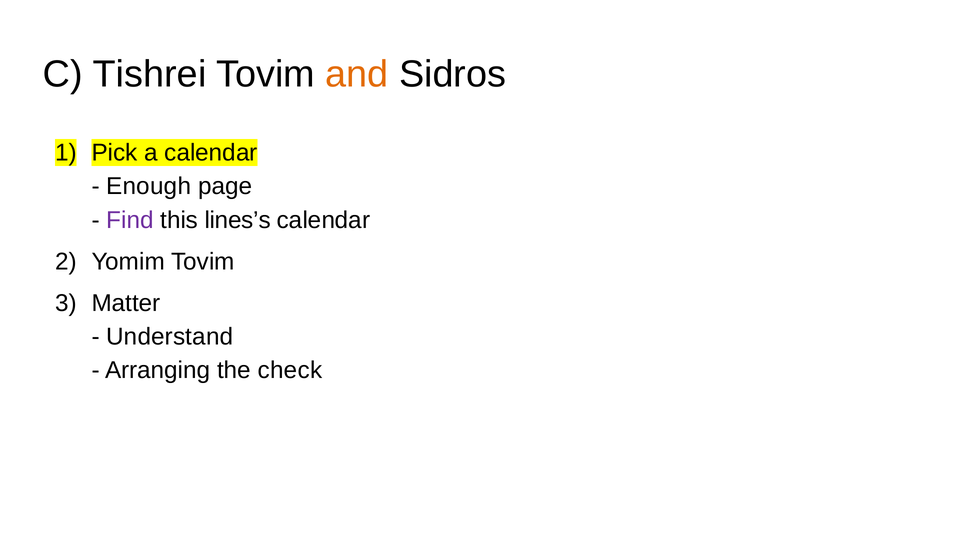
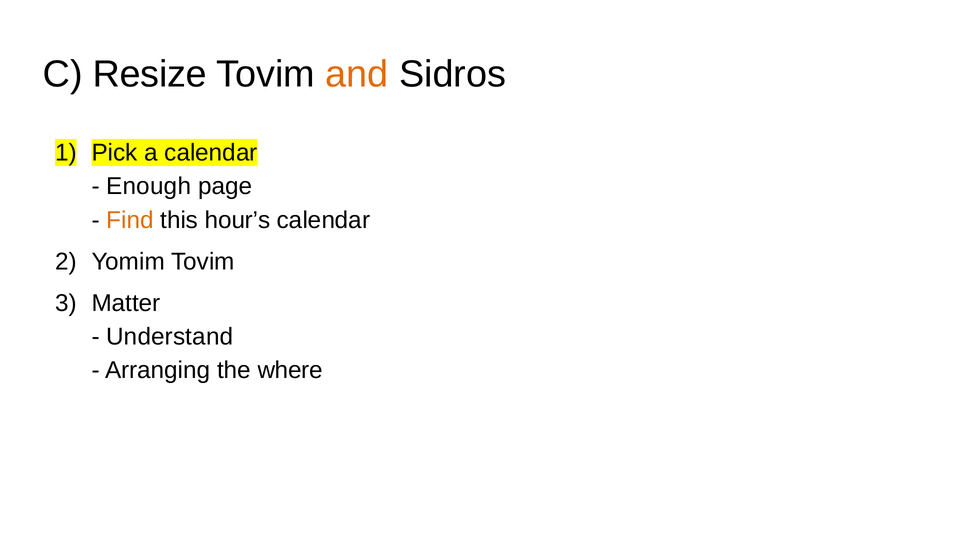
Tishrei: Tishrei -> Resize
Find colour: purple -> orange
lines’s: lines’s -> hour’s
check: check -> where
